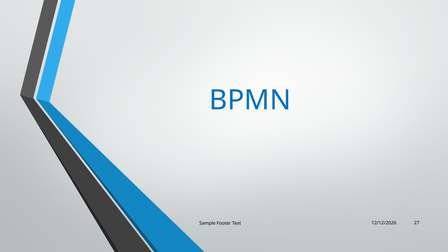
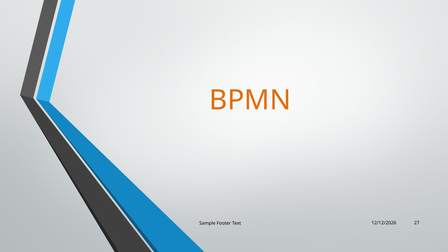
BPMN colour: blue -> orange
